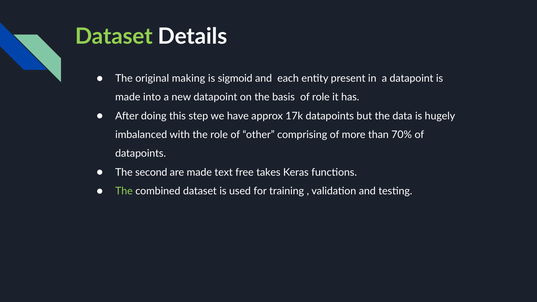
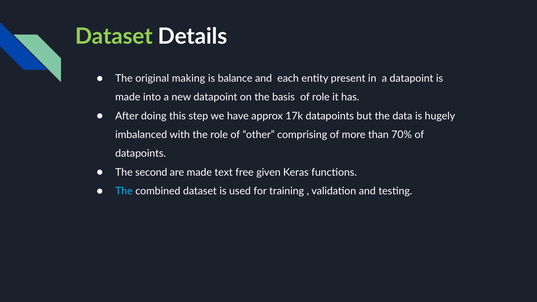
sigmoid: sigmoid -> balance
takes: takes -> given
The at (124, 191) colour: light green -> light blue
